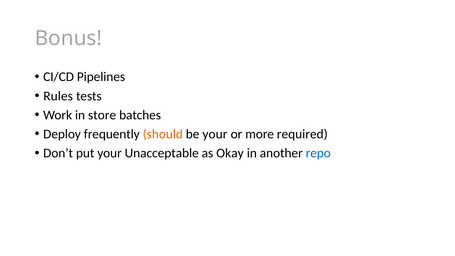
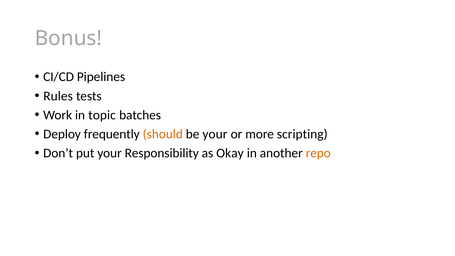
store: store -> topic
required: required -> scripting
Unacceptable: Unacceptable -> Responsibility
repo colour: blue -> orange
